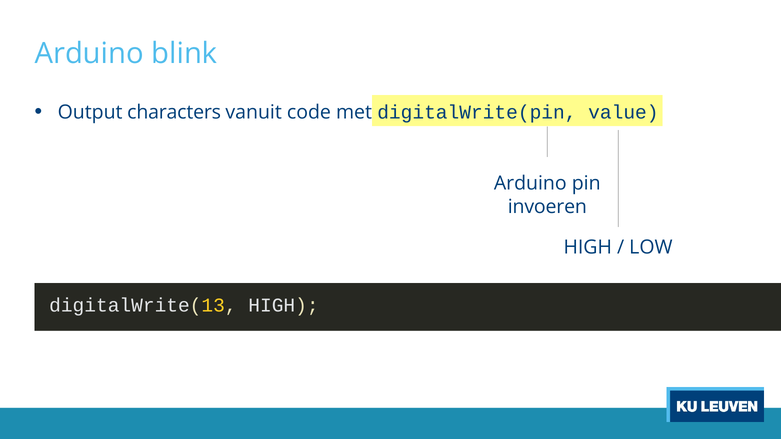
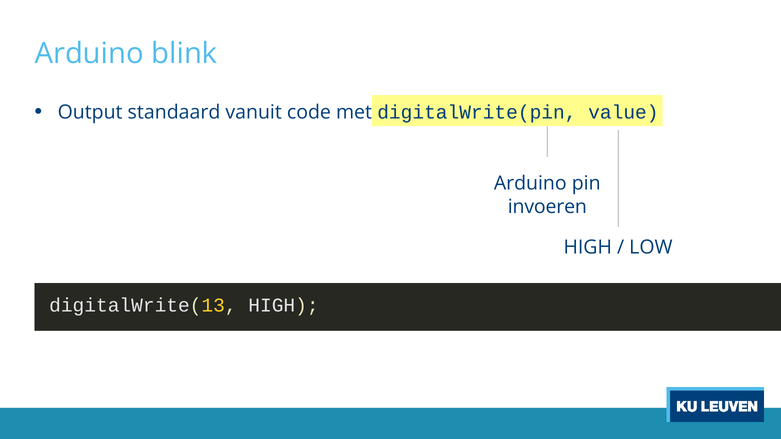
characters: characters -> standaard
